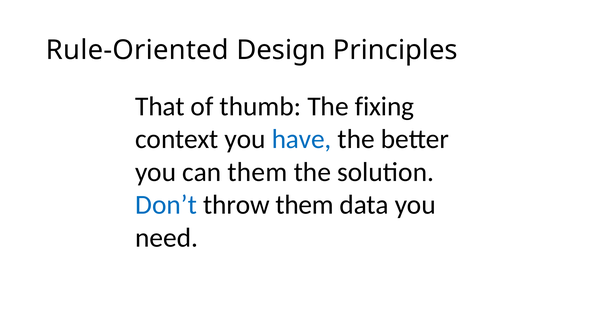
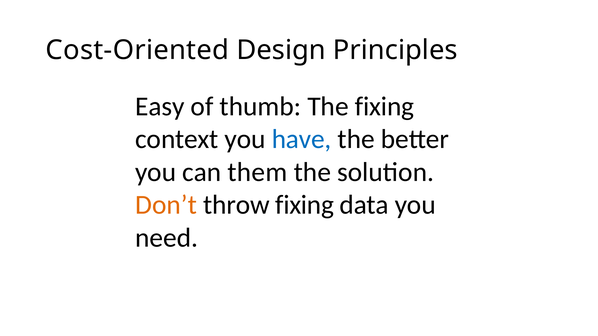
Rule-Oriented: Rule-Oriented -> Cost-Oriented
That: That -> Easy
Don’t colour: blue -> orange
throw them: them -> fixing
